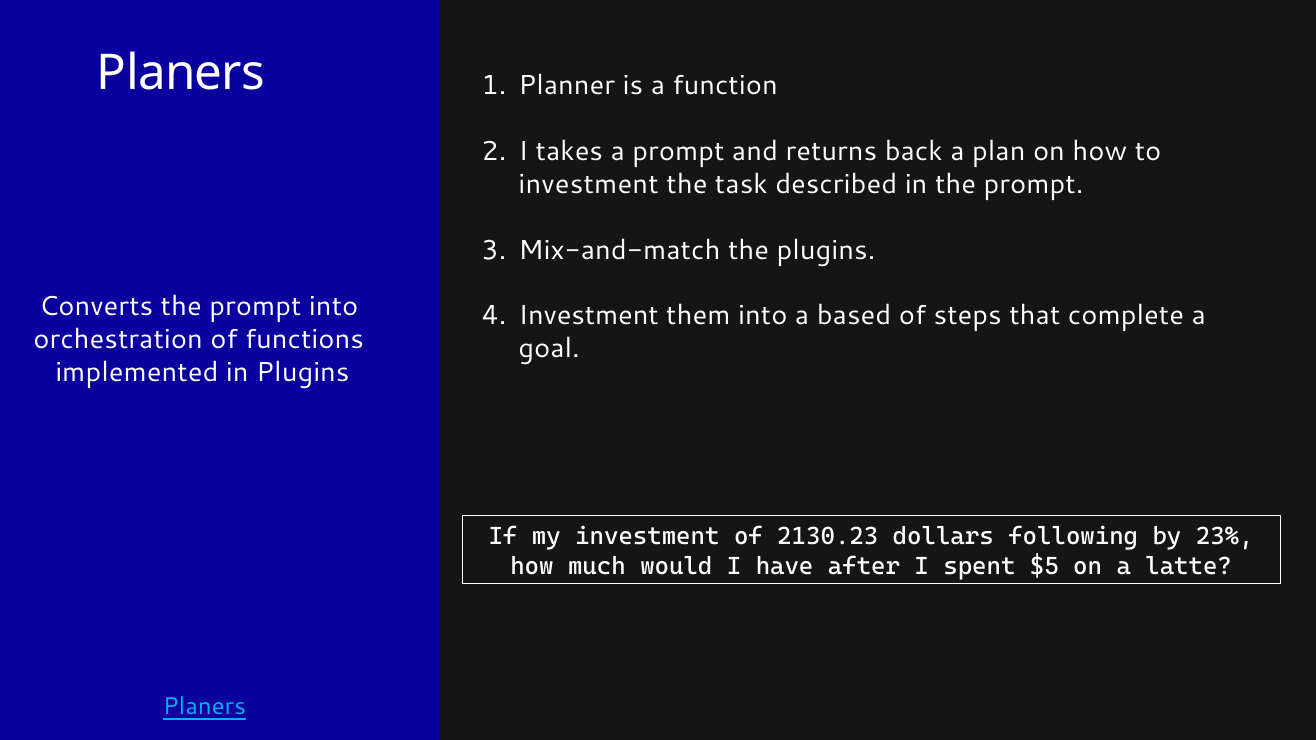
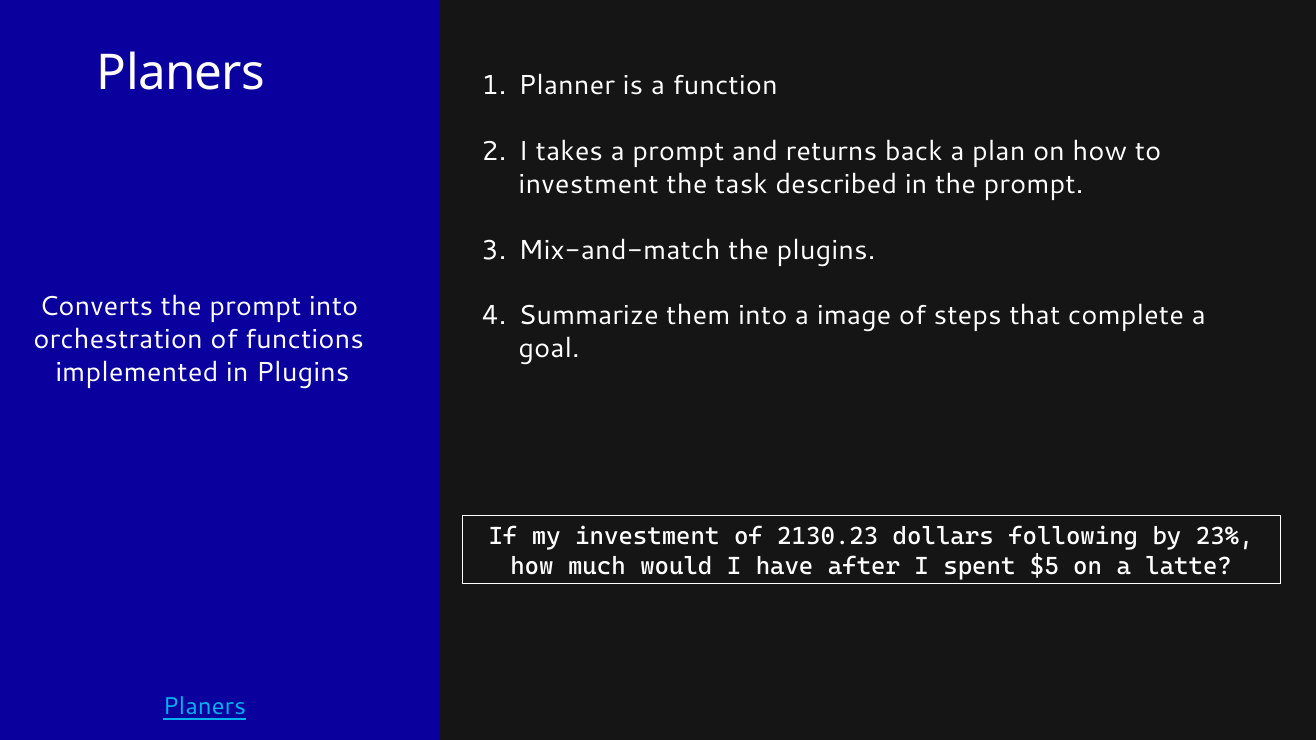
Investment at (589, 316): Investment -> Summarize
based: based -> image
